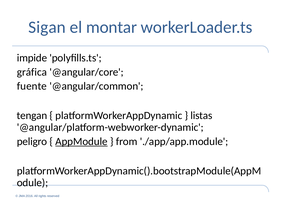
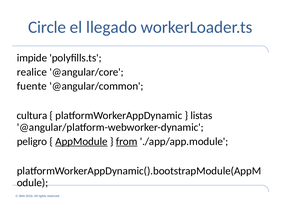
Sigan: Sigan -> Circle
montar: montar -> llegado
gráfica: gráfica -> realice
tengan: tengan -> cultura
from underline: none -> present
